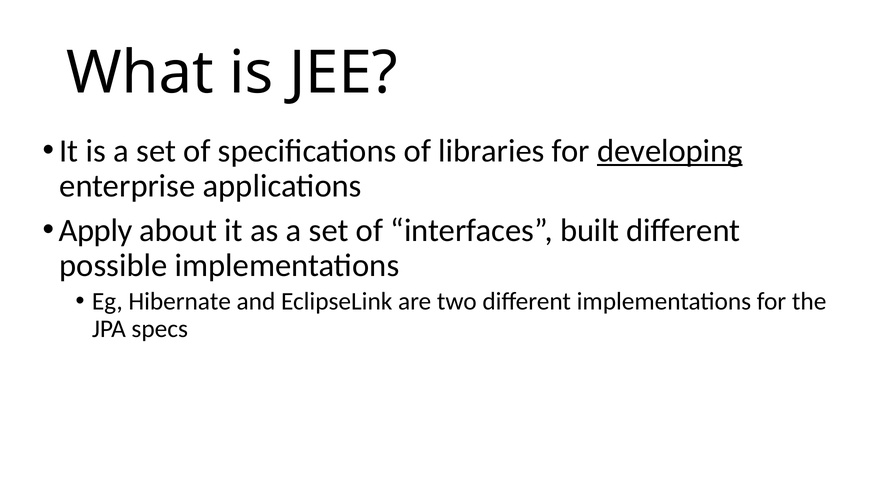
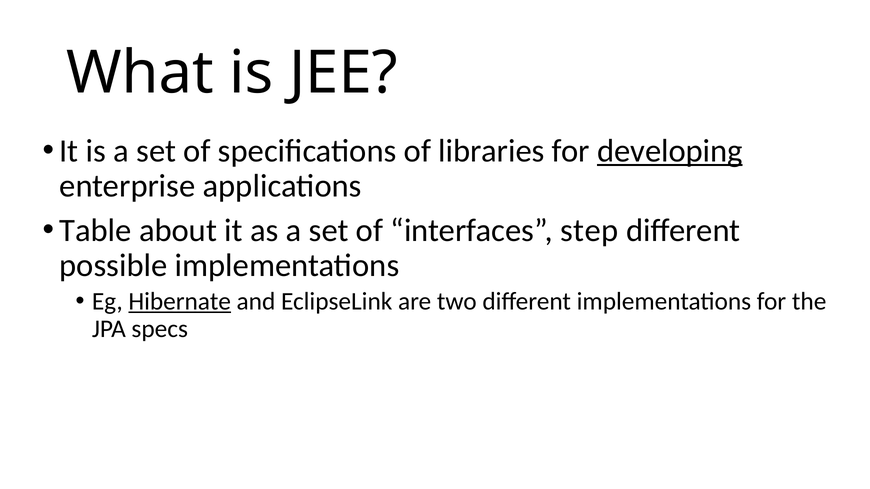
Apply: Apply -> Table
built: built -> step
Hibernate underline: none -> present
